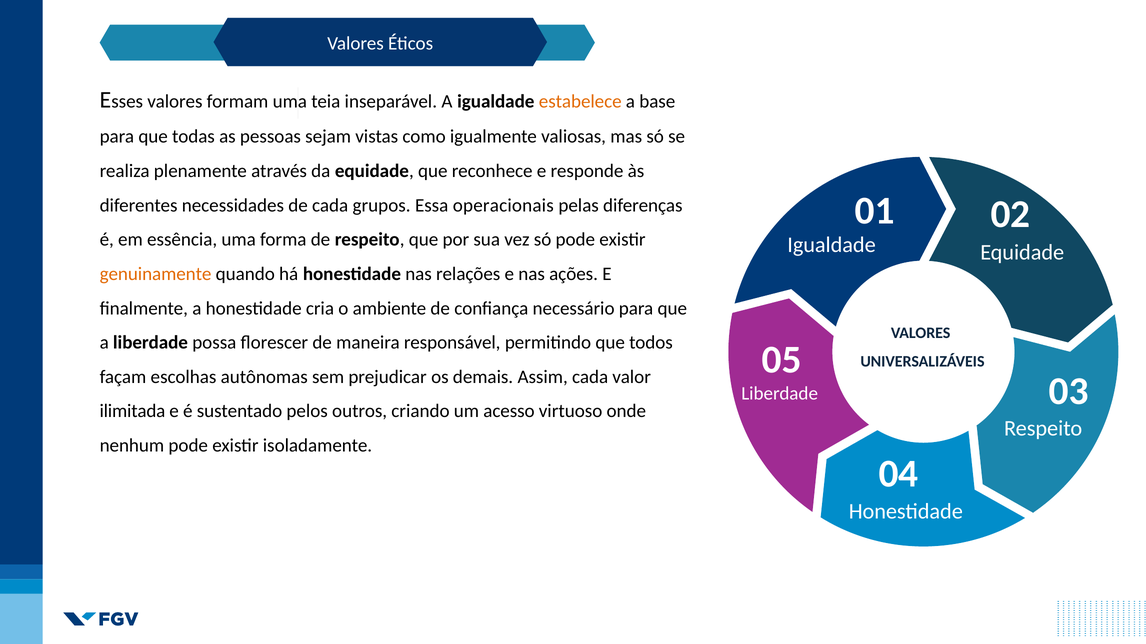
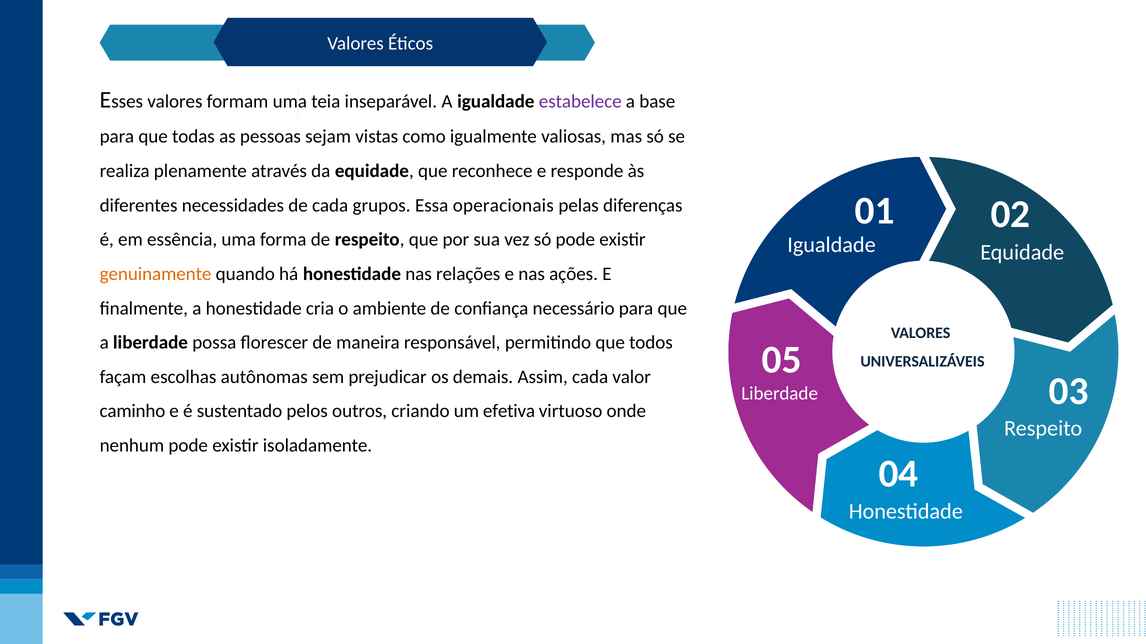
estabelece colour: orange -> purple
ilimitada: ilimitada -> caminho
acesso: acesso -> efetiva
